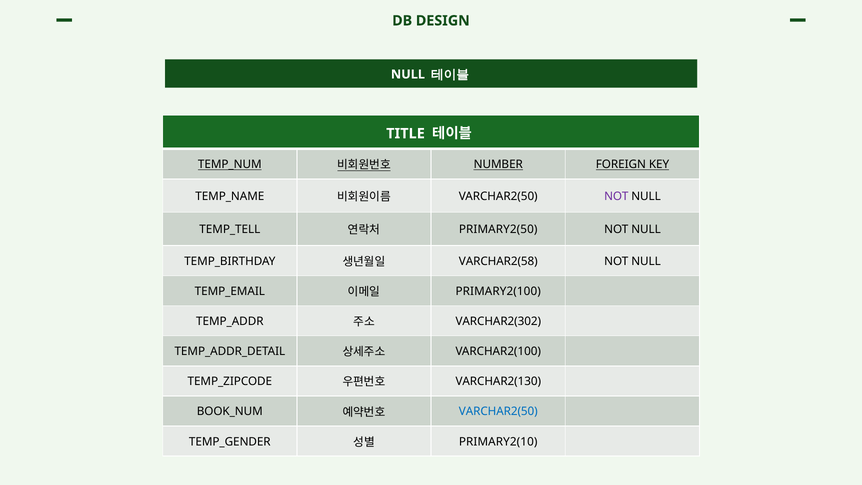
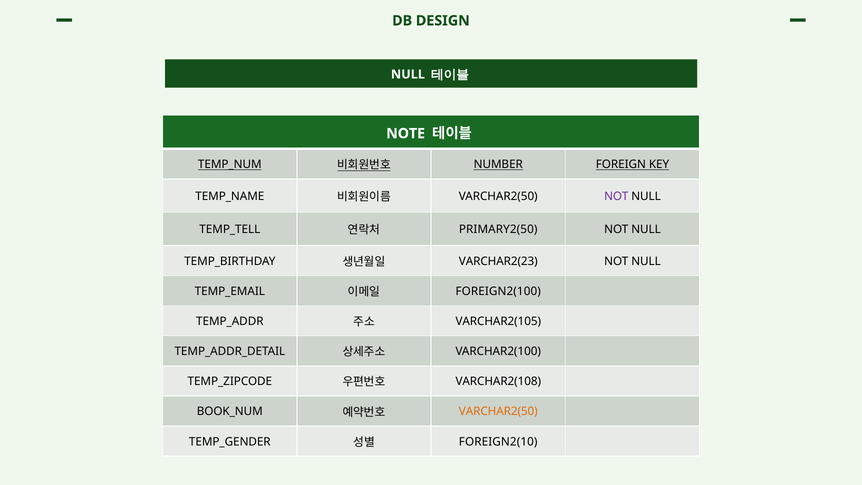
TITLE: TITLE -> NOTE
VARCHAR2(58: VARCHAR2(58 -> VARCHAR2(23
PRIMARY2(100: PRIMARY2(100 -> FOREIGN2(100
VARCHAR2(302: VARCHAR2(302 -> VARCHAR2(105
VARCHAR2(130: VARCHAR2(130 -> VARCHAR2(108
VARCHAR2(50 at (498, 411) colour: blue -> orange
PRIMARY2(10: PRIMARY2(10 -> FOREIGN2(10
